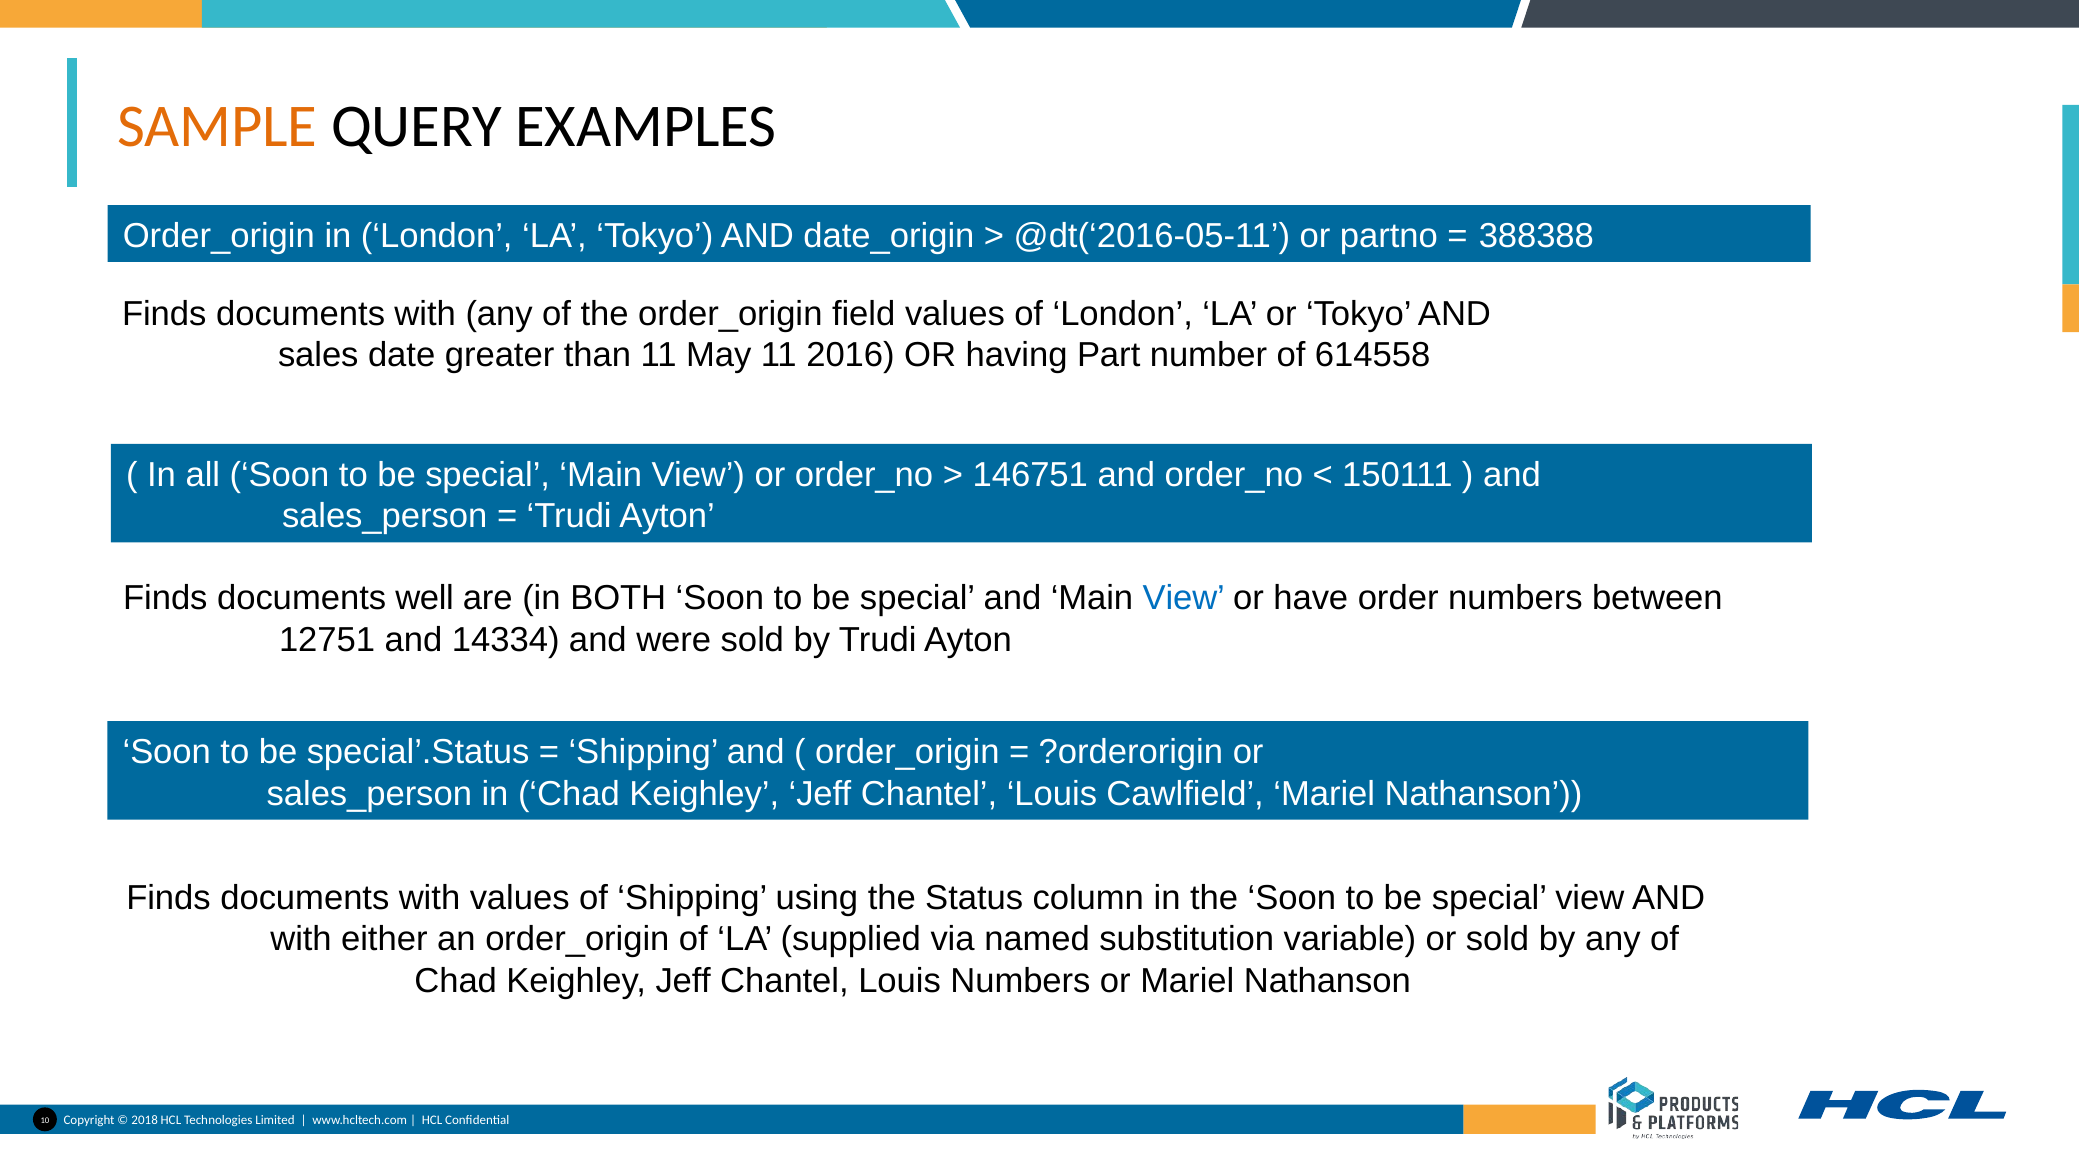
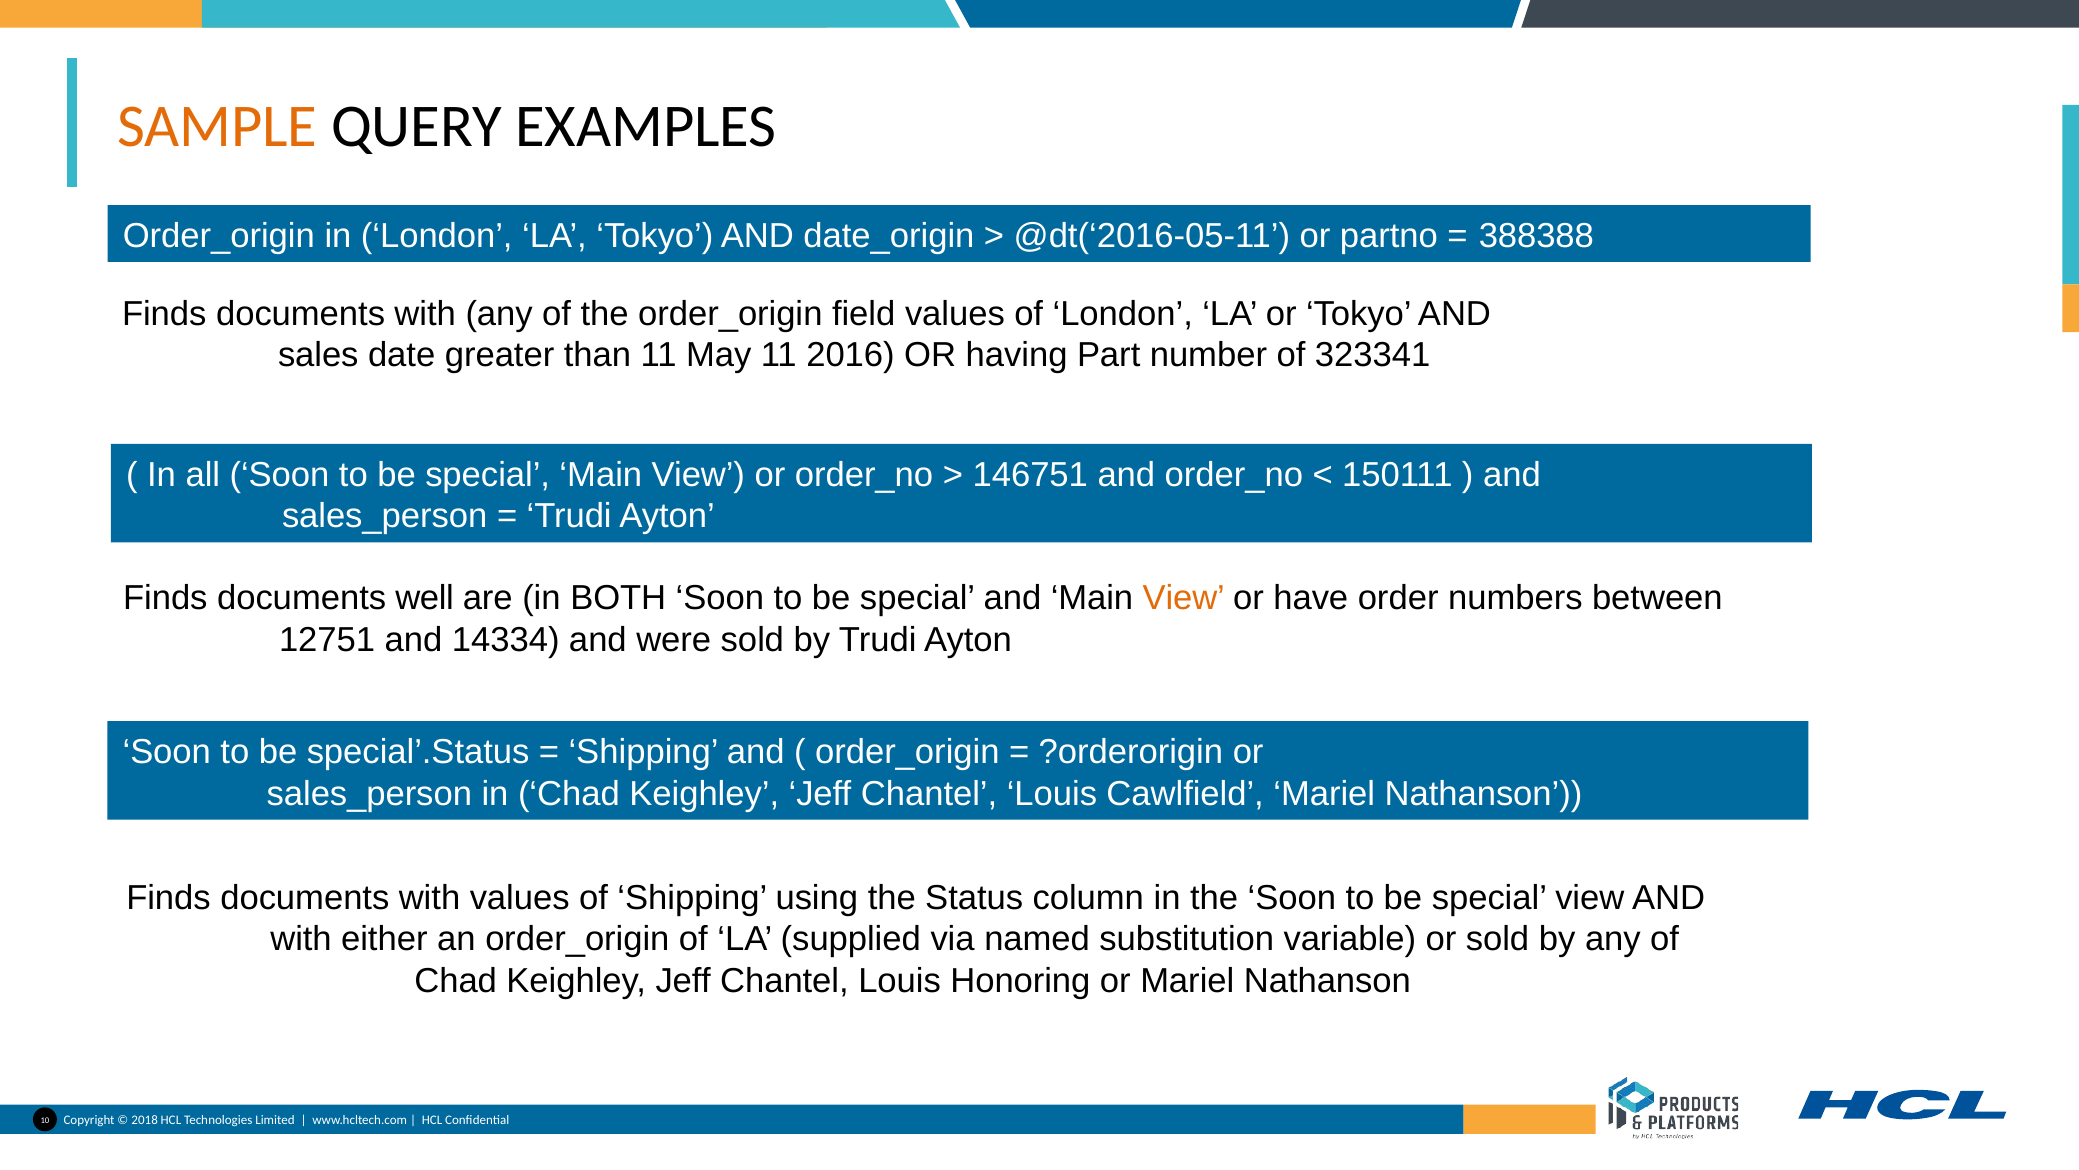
614558: 614558 -> 323341
View at (1184, 598) colour: blue -> orange
Louis Numbers: Numbers -> Honoring
